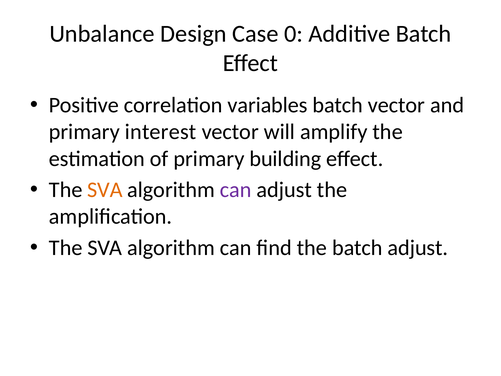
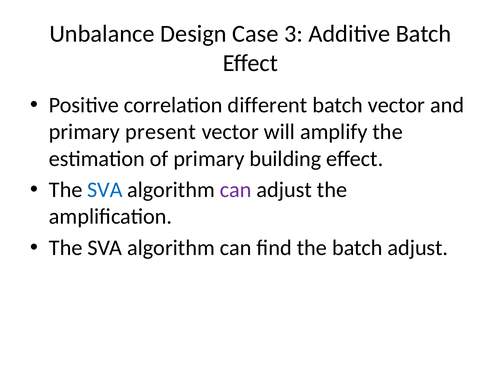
0: 0 -> 3
variables: variables -> different
interest: interest -> present
SVA at (105, 190) colour: orange -> blue
